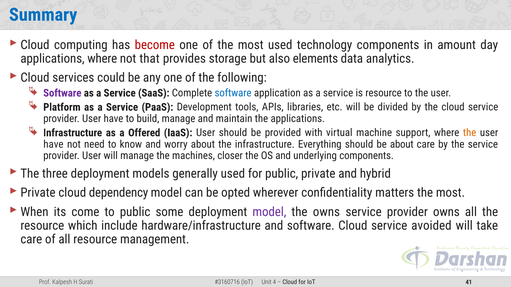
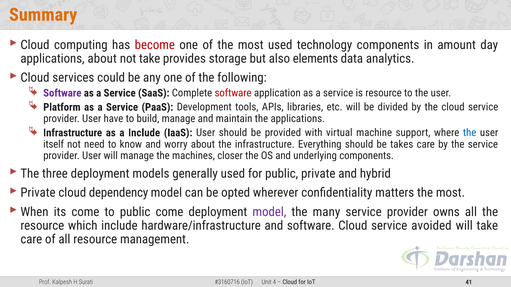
Summary colour: blue -> orange
applications where: where -> about
not that: that -> take
software at (233, 93) colour: blue -> red
a Offered: Offered -> Include
the at (470, 133) colour: orange -> blue
have at (53, 144): have -> itself
be about: about -> takes
public some: some -> come
the owns: owns -> many
